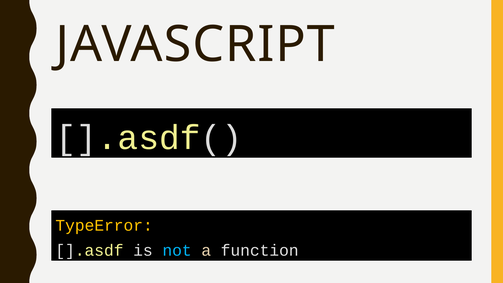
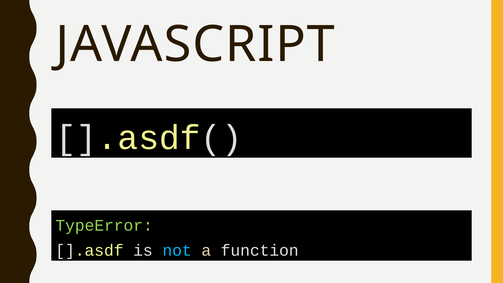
TypeError colour: yellow -> light green
